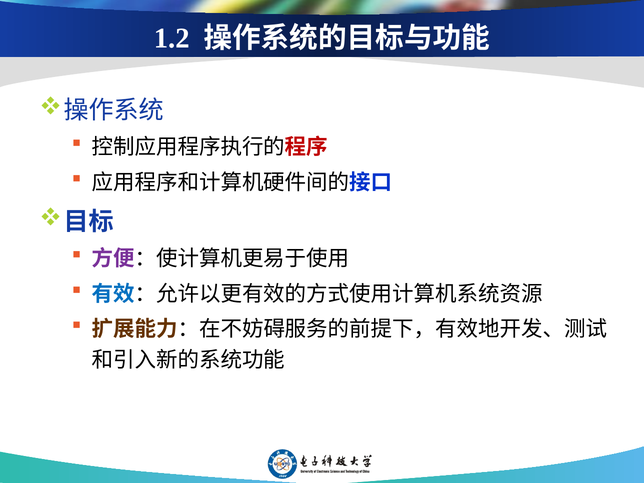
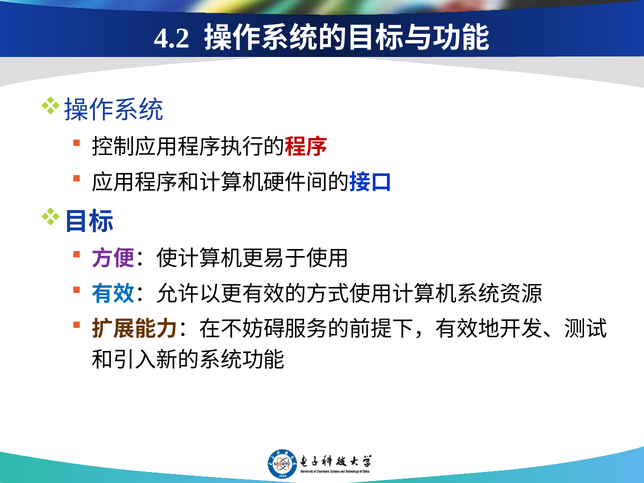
1.2: 1.2 -> 4.2
